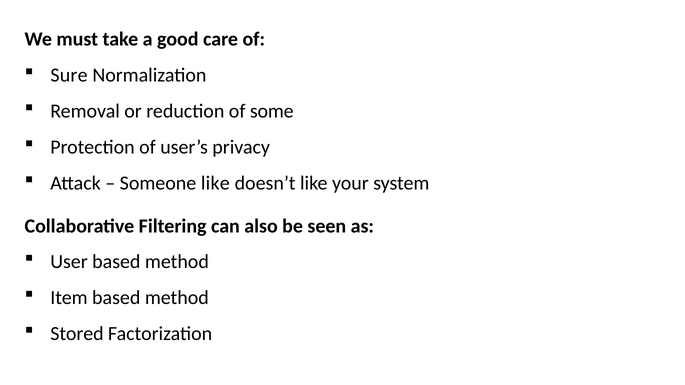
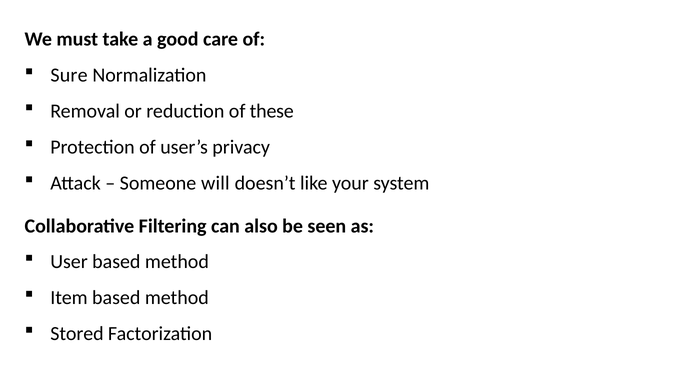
some: some -> these
Someone like: like -> will
